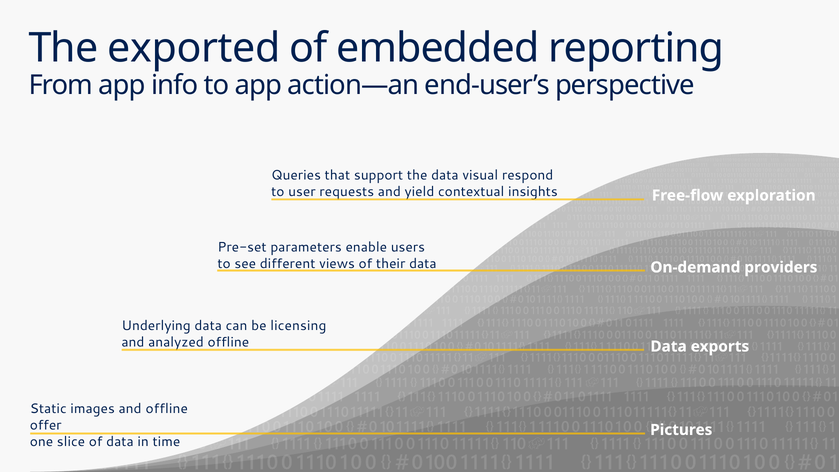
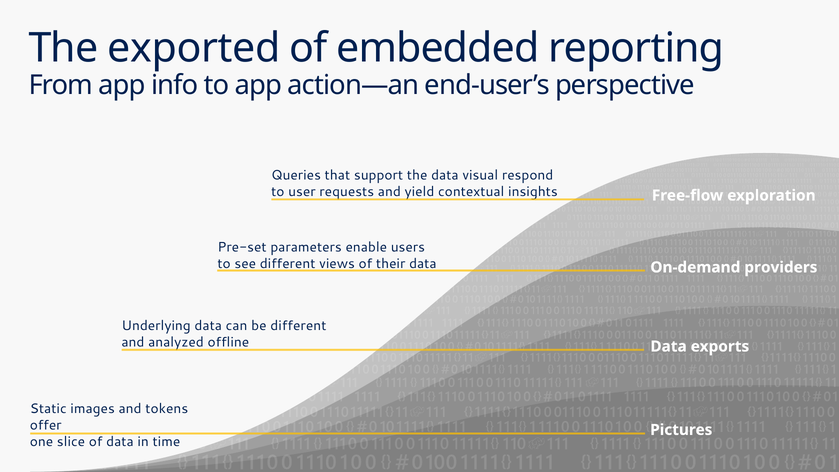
be licensing: licensing -> different
and offline: offline -> tokens
